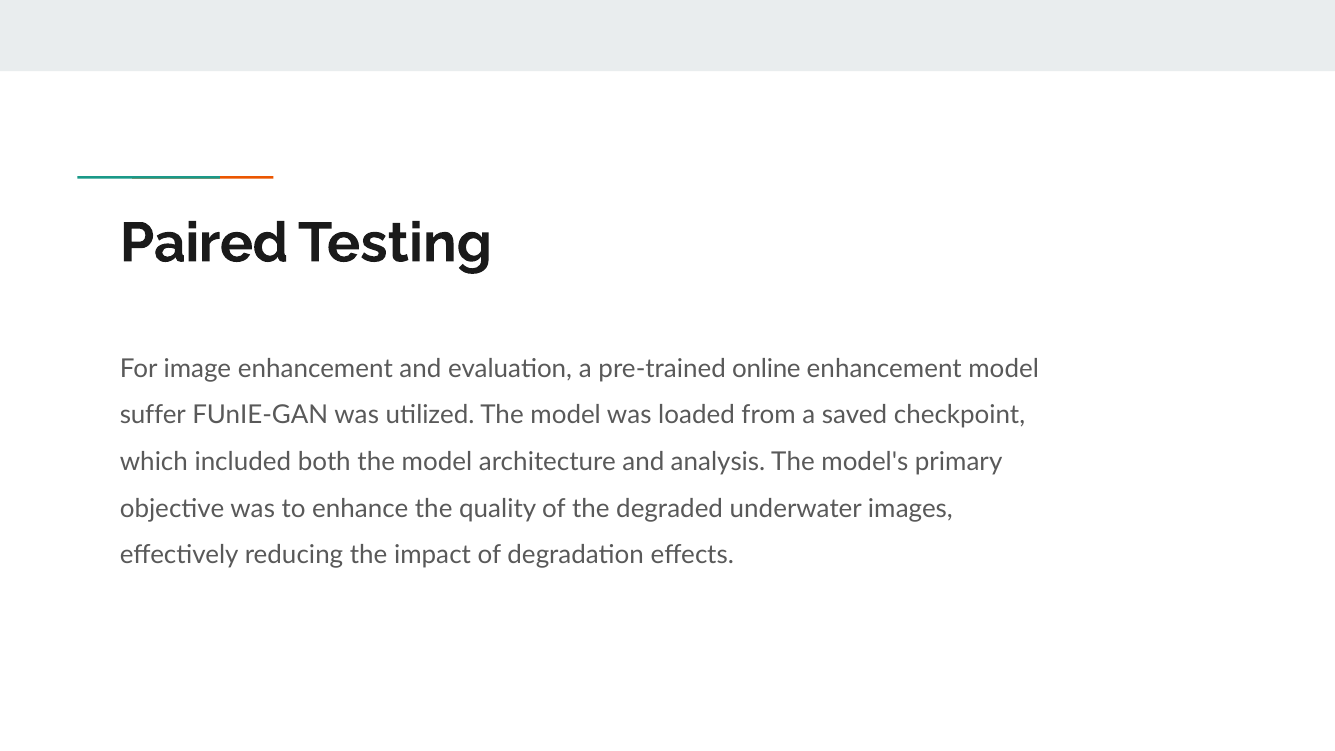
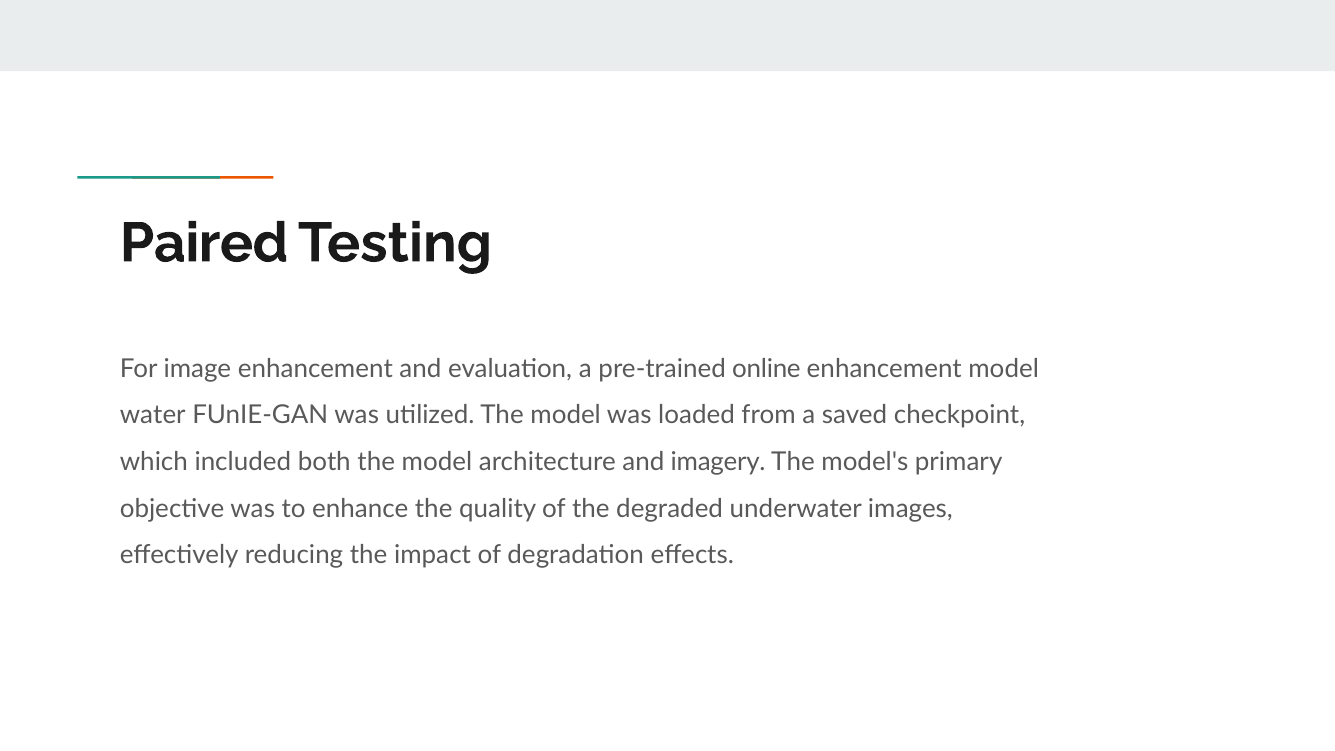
suffer: suffer -> water
analysis: analysis -> imagery
